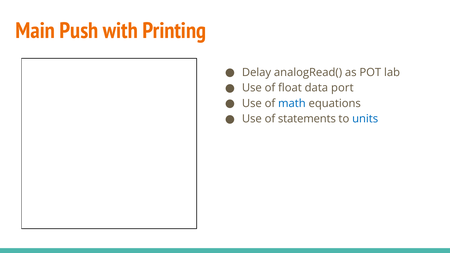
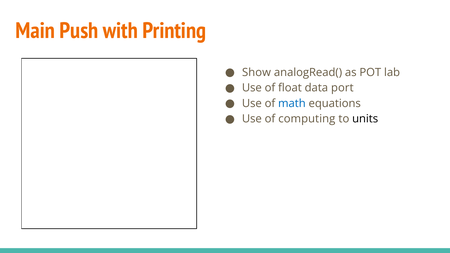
Delay: Delay -> Show
statements: statements -> computing
units colour: blue -> black
